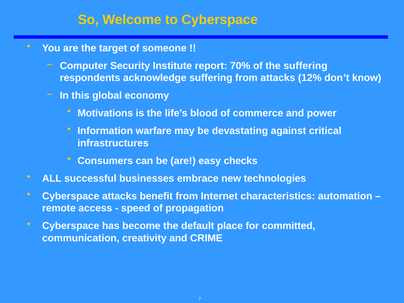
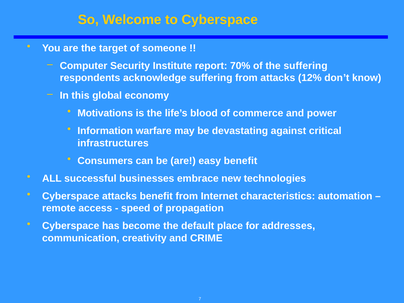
easy checks: checks -> benefit
committed: committed -> addresses
